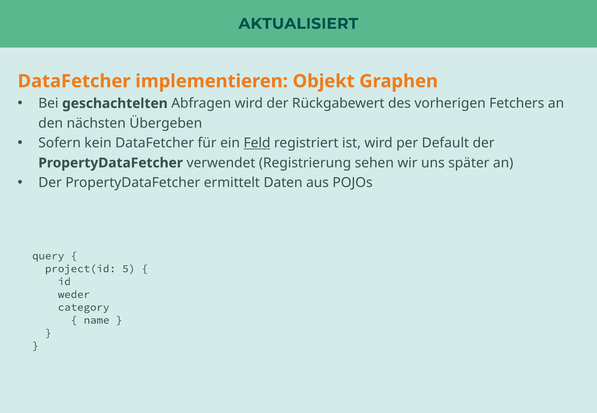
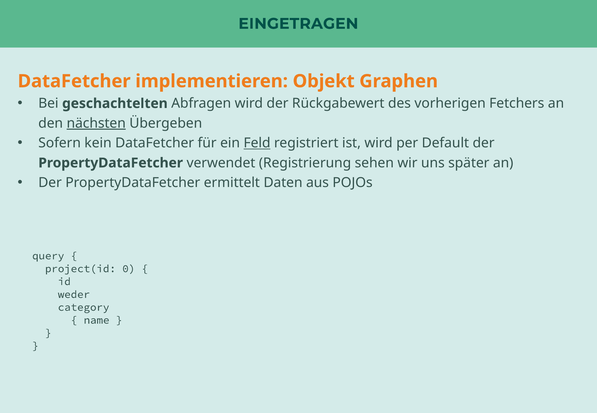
AKTUALISIERT: AKTUALISIERT -> EINGETRAGEN
nächsten underline: none -> present
5: 5 -> 0
